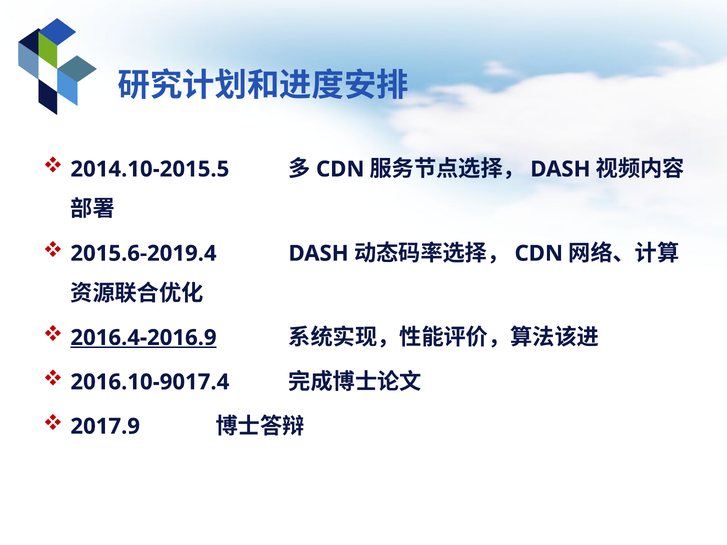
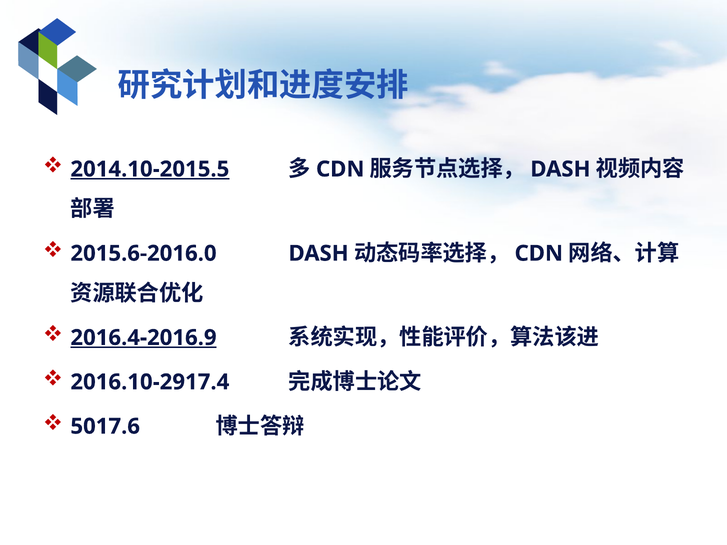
2014.10-2015.5 underline: none -> present
2015.6-2019.4: 2015.6-2019.4 -> 2015.6-2016.0
2016.10-9017.4: 2016.10-9017.4 -> 2016.10-2917.4
2017.9: 2017.9 -> 5017.6
